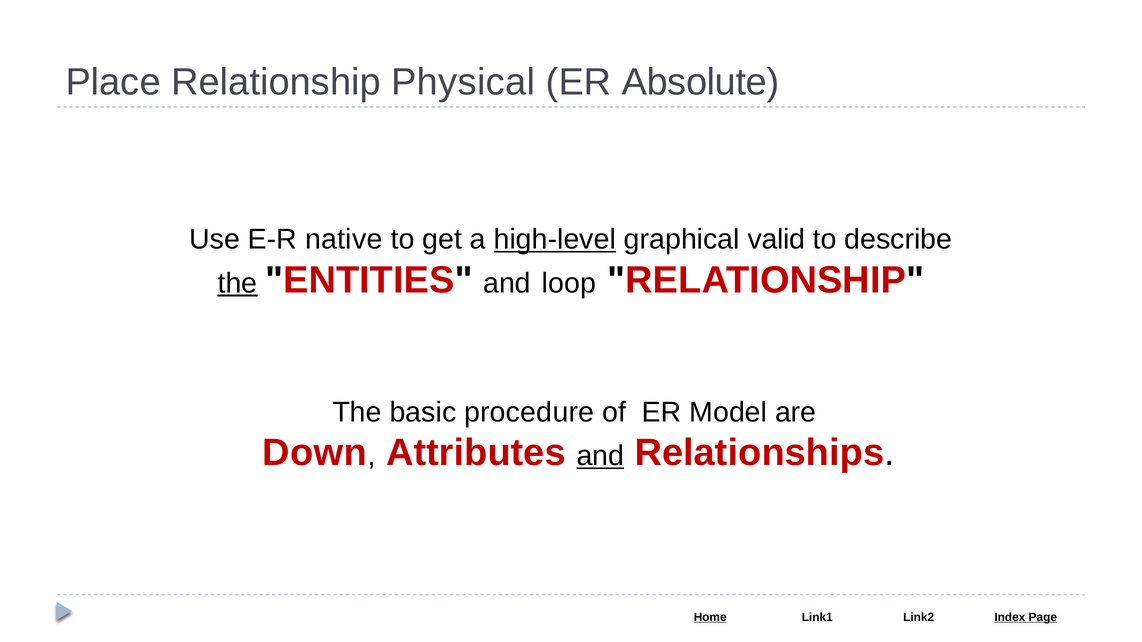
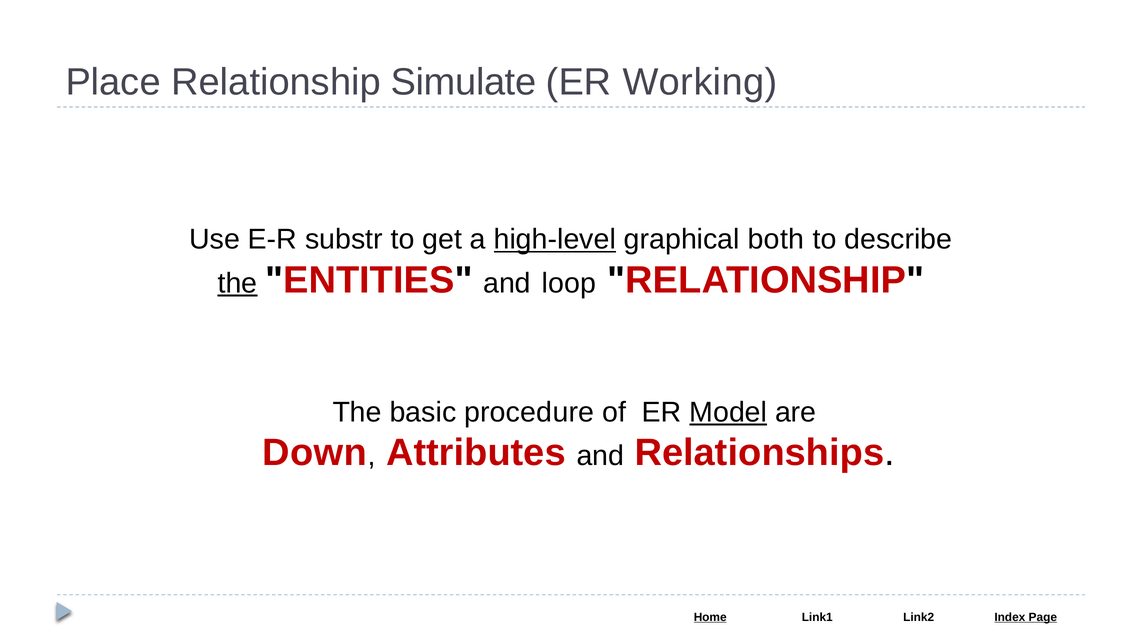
Physical: Physical -> Simulate
Absolute: Absolute -> Working
native: native -> substr
valid: valid -> both
Model underline: none -> present
and at (600, 456) underline: present -> none
